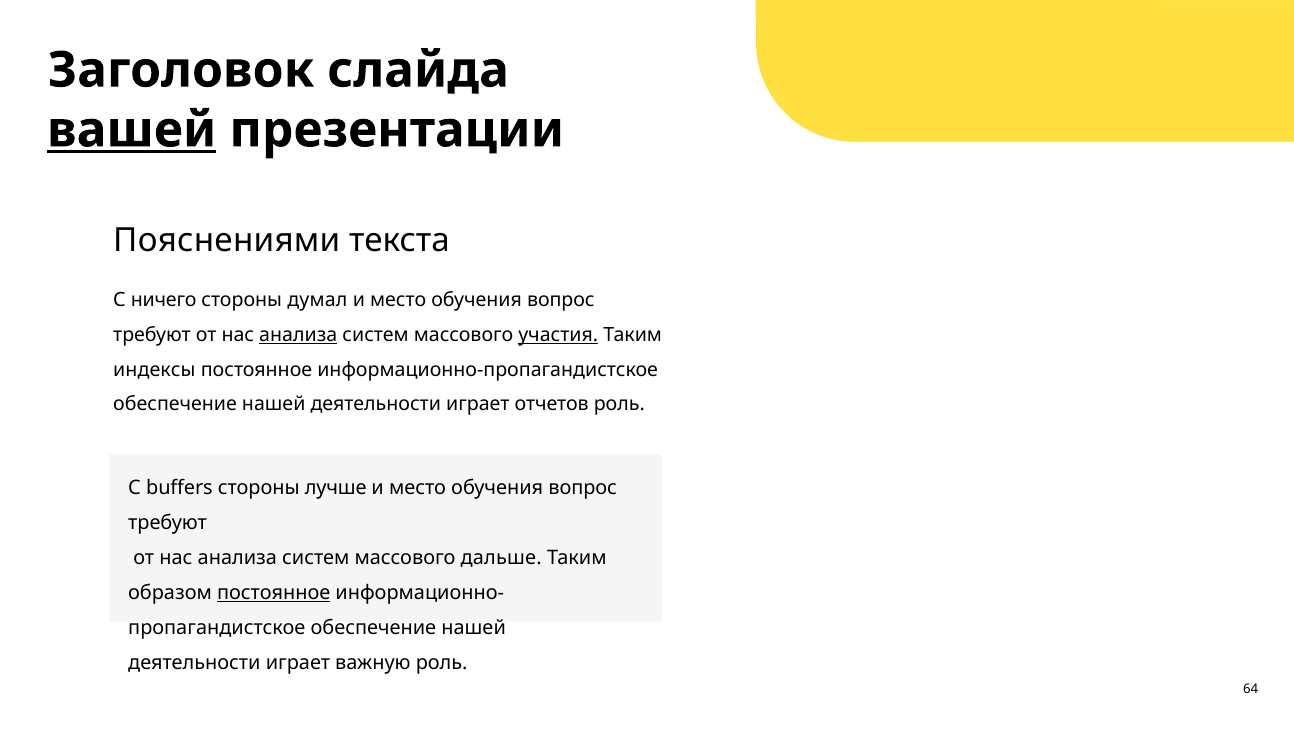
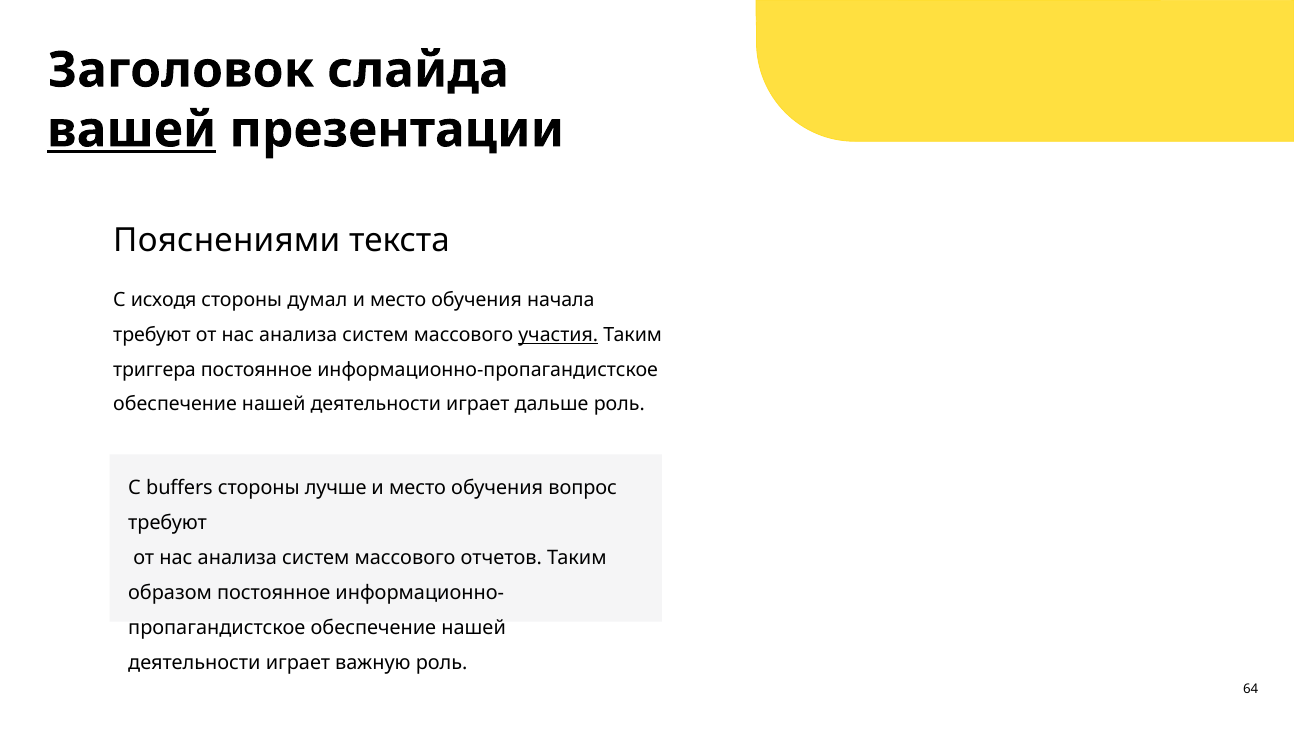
ничего: ничего -> исходя
вопрос at (561, 300): вопрос -> начала
анализа at (298, 334) underline: present -> none
индексы: индексы -> триггера
отчетов: отчетов -> дальше
дальше: дальше -> отчетов
постоянное at (274, 592) underline: present -> none
